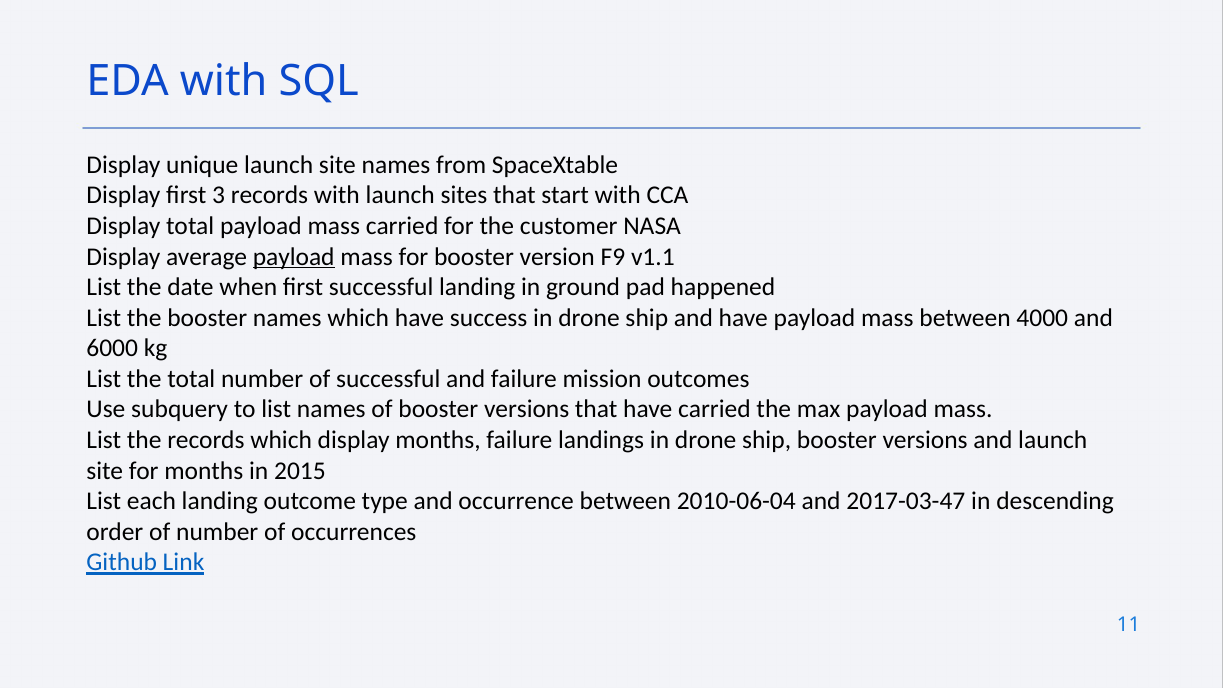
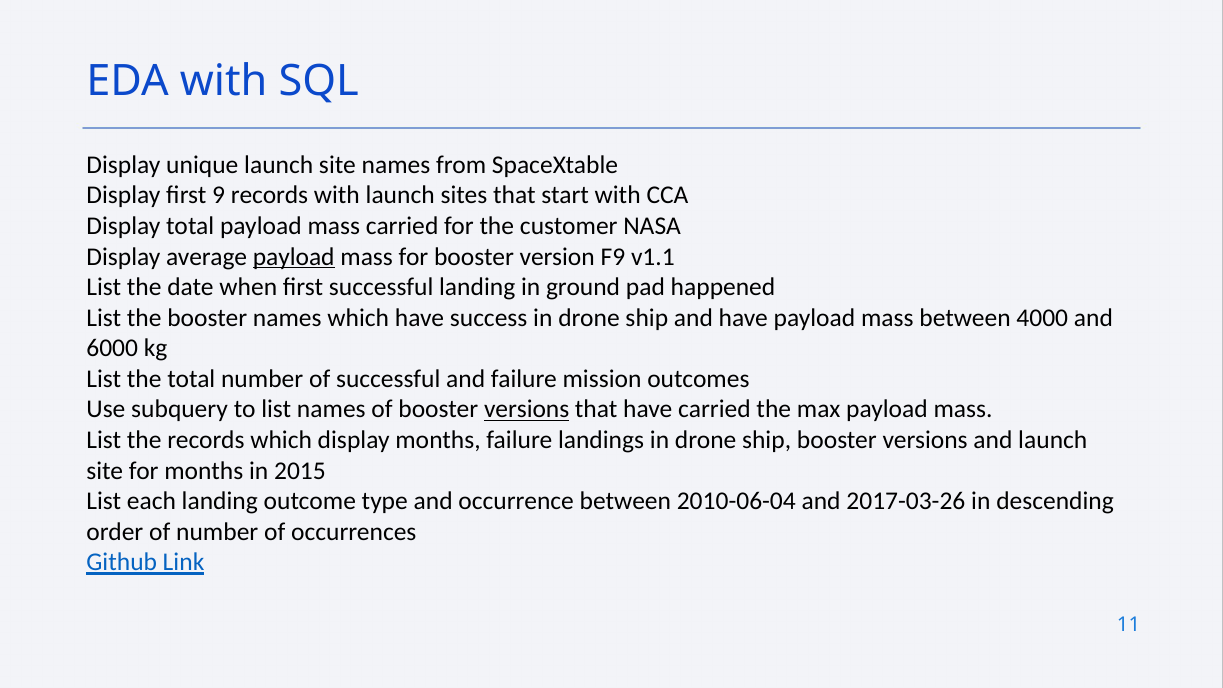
3: 3 -> 9
versions at (527, 410) underline: none -> present
2017-03-47: 2017-03-47 -> 2017-03-26
